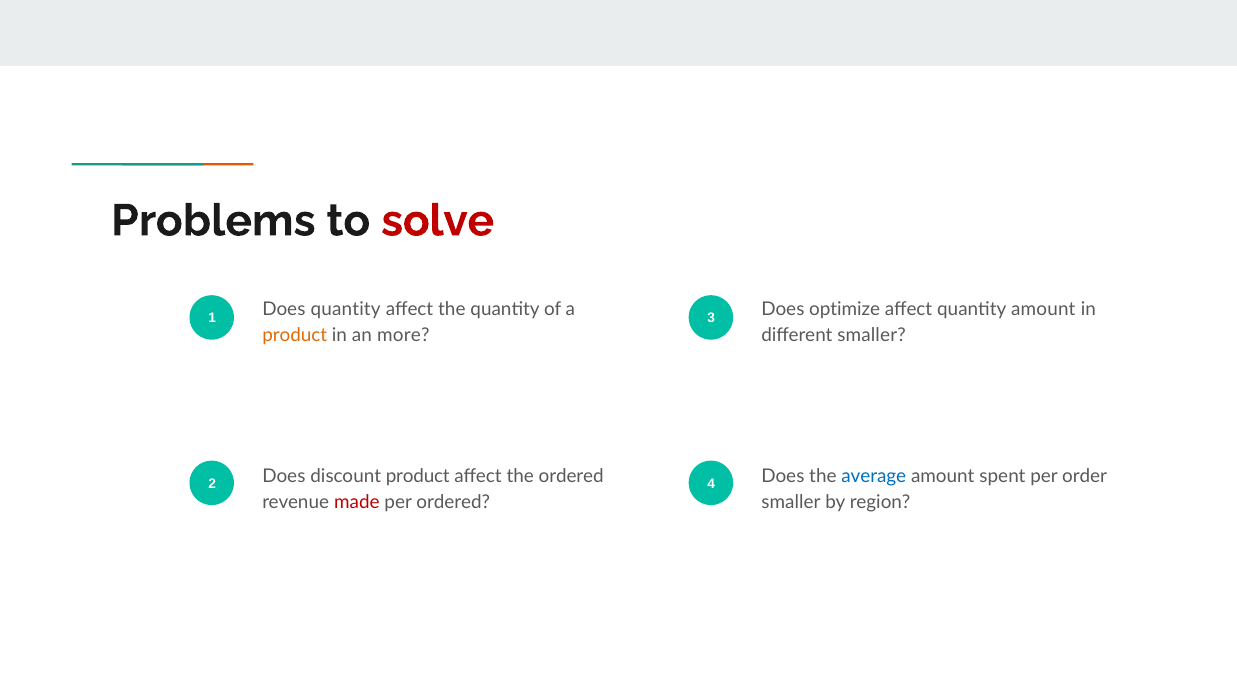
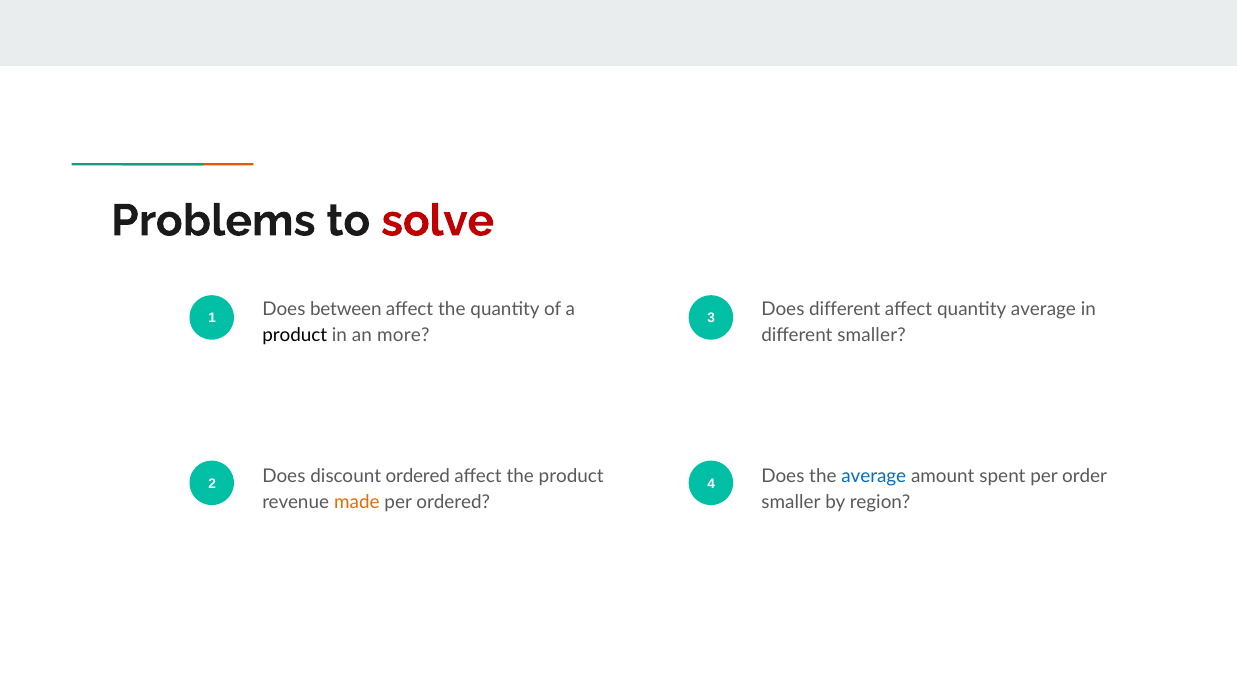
Does quantity: quantity -> between
Does optimize: optimize -> different
quantity amount: amount -> average
product at (295, 335) colour: orange -> black
discount product: product -> ordered
the ordered: ordered -> product
made colour: red -> orange
